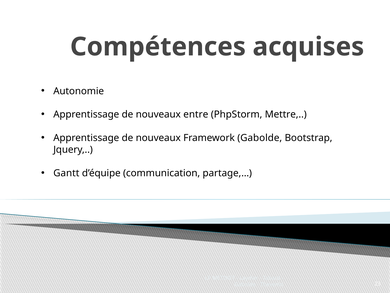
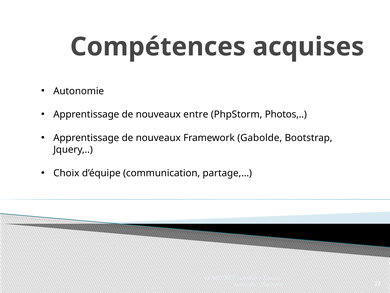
Mettre: Mettre -> Photos
Gantt: Gantt -> Choix
